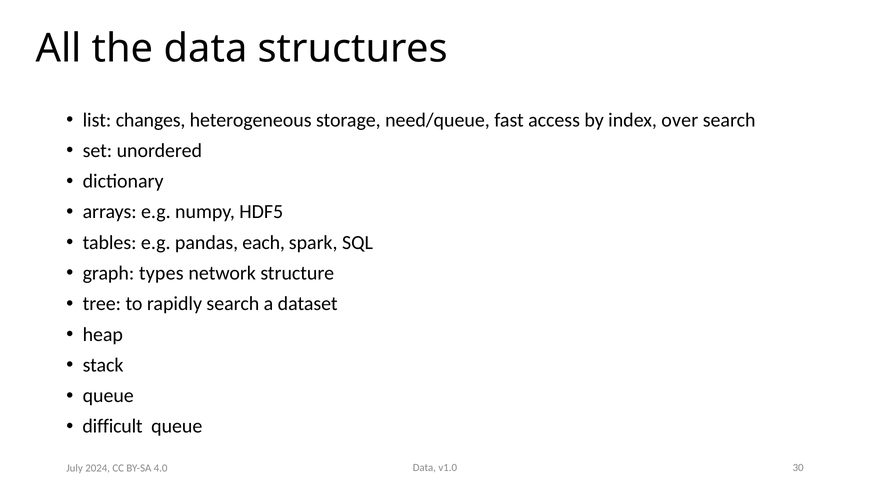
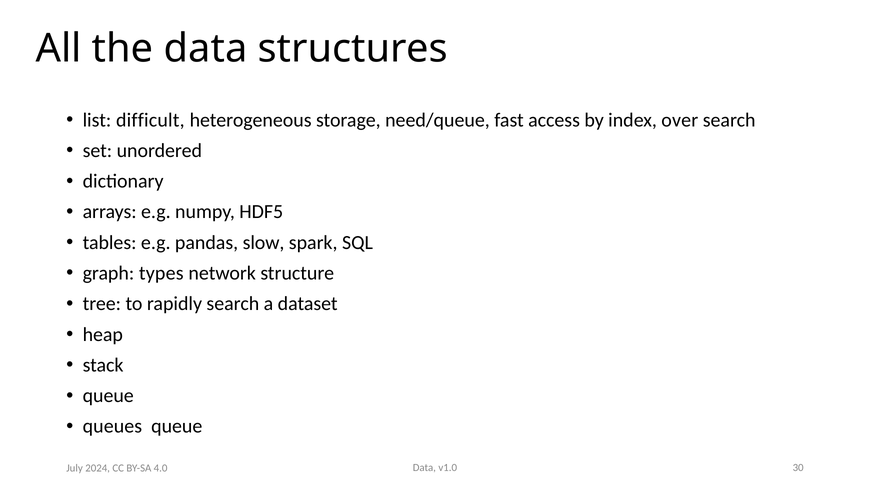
changes: changes -> difficult
each: each -> slow
difficult: difficult -> queues
